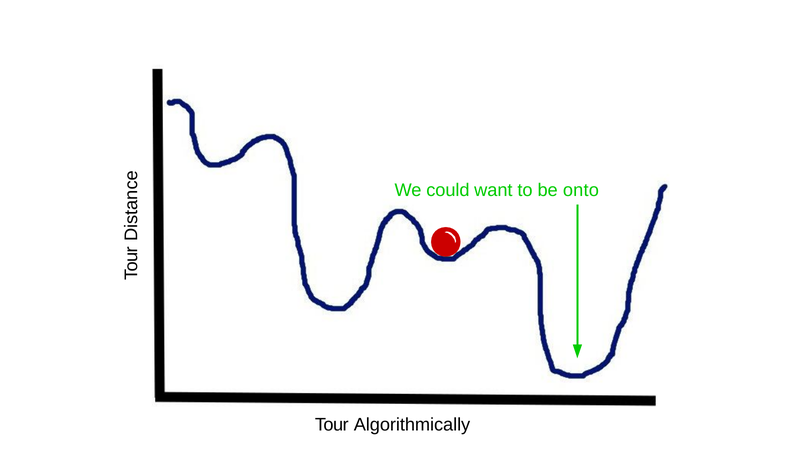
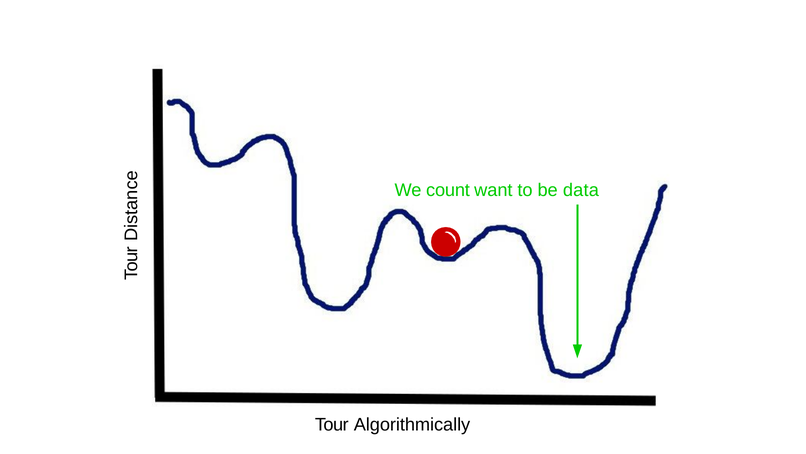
could: could -> count
onto: onto -> data
